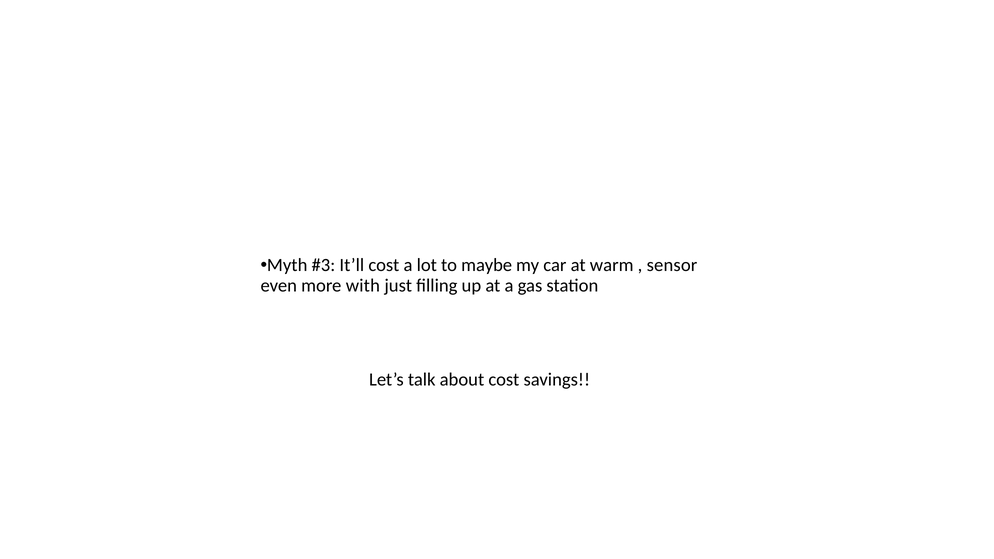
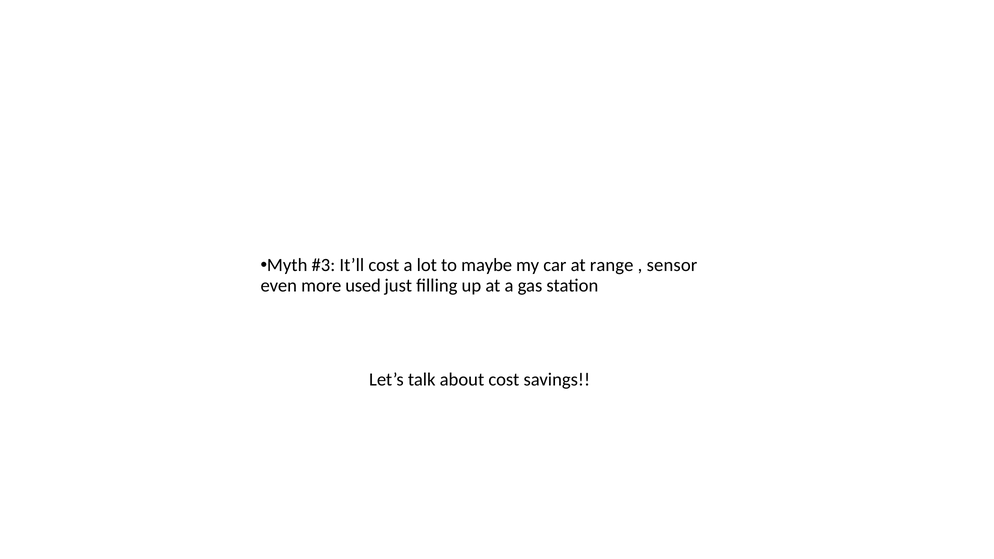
warm: warm -> range
with: with -> used
